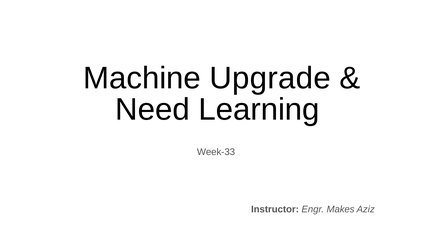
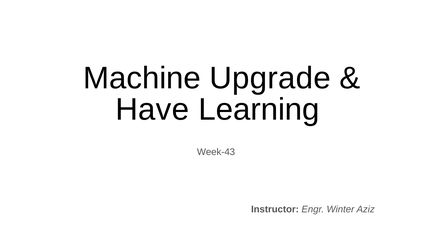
Need: Need -> Have
Week-33: Week-33 -> Week-43
Makes: Makes -> Winter
